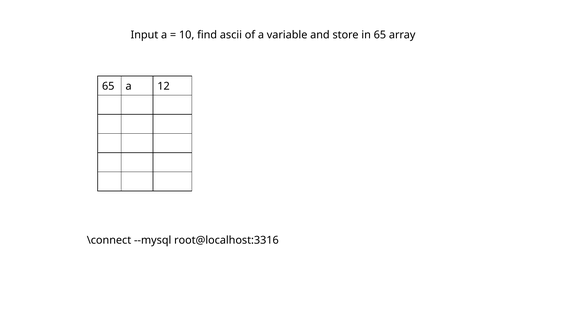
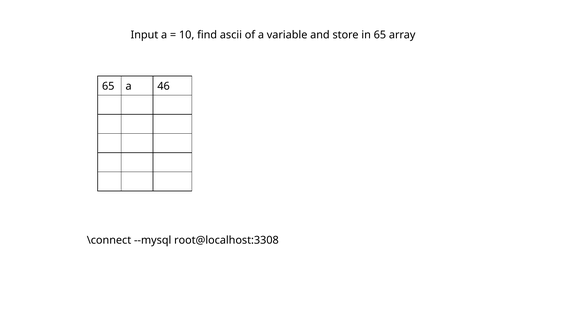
12: 12 -> 46
root@localhost:3316: root@localhost:3316 -> root@localhost:3308
